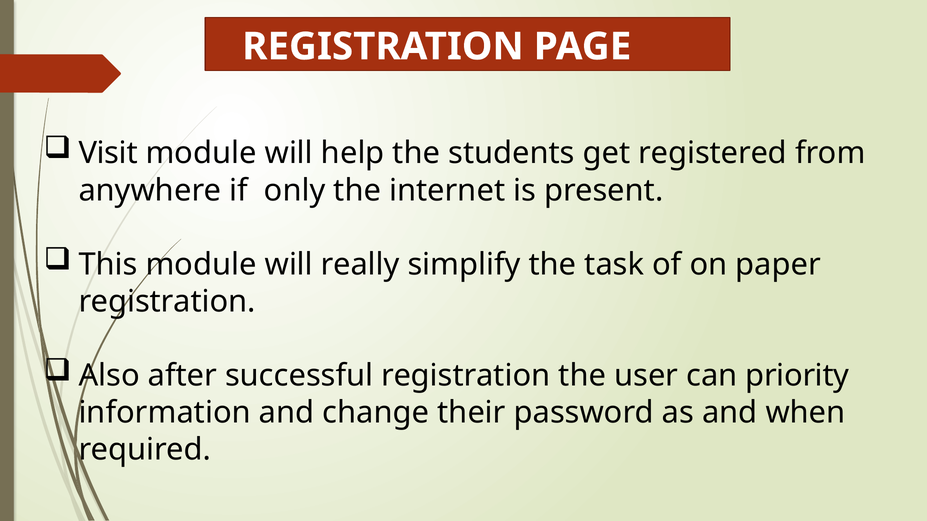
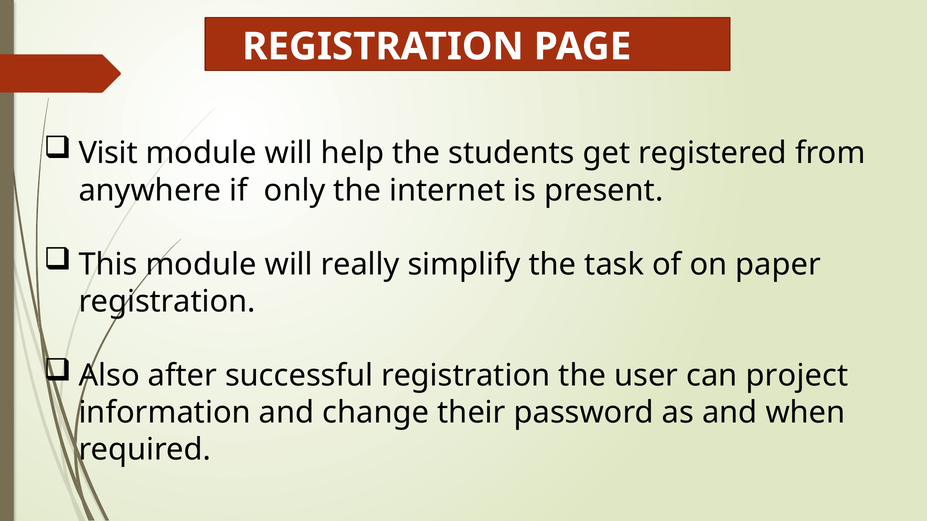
priority: priority -> project
